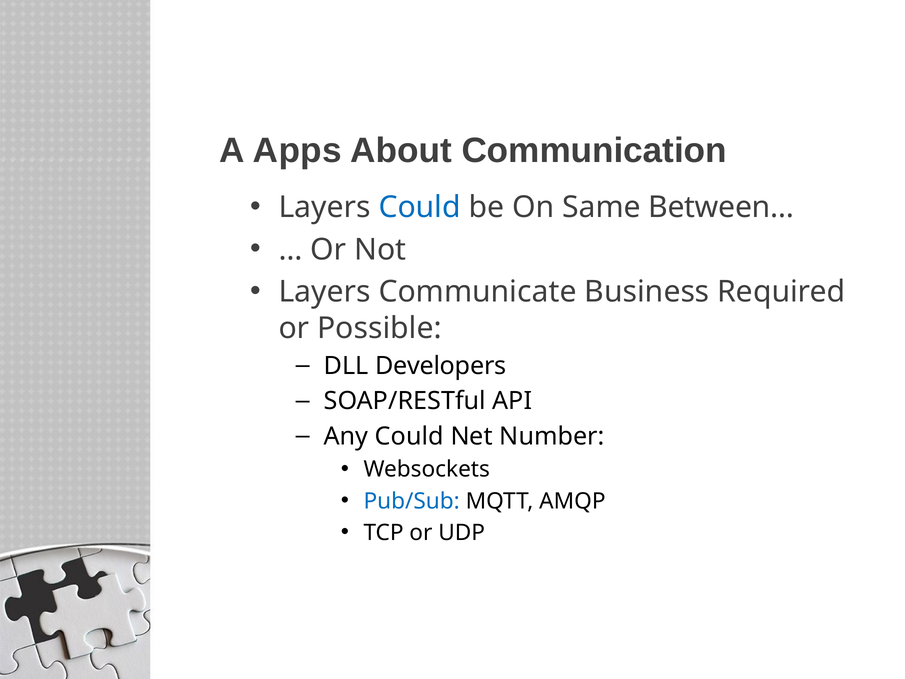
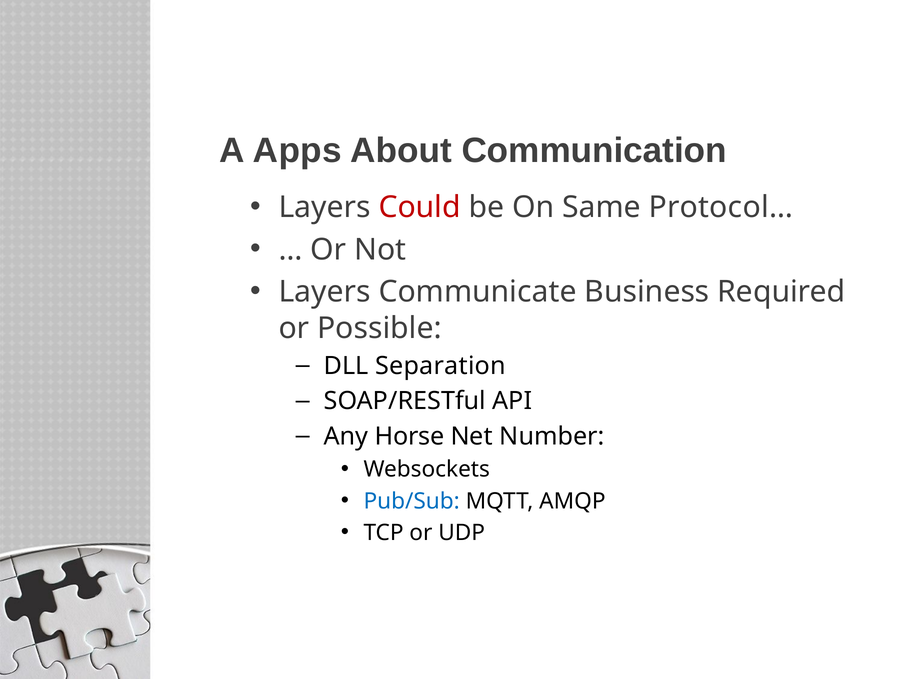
Could at (420, 207) colour: blue -> red
Between…: Between… -> Protocol…
Developers: Developers -> Separation
Any Could: Could -> Horse
